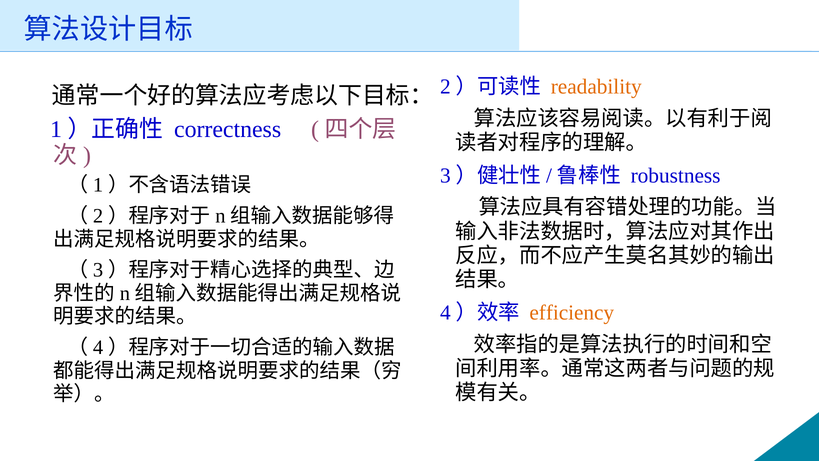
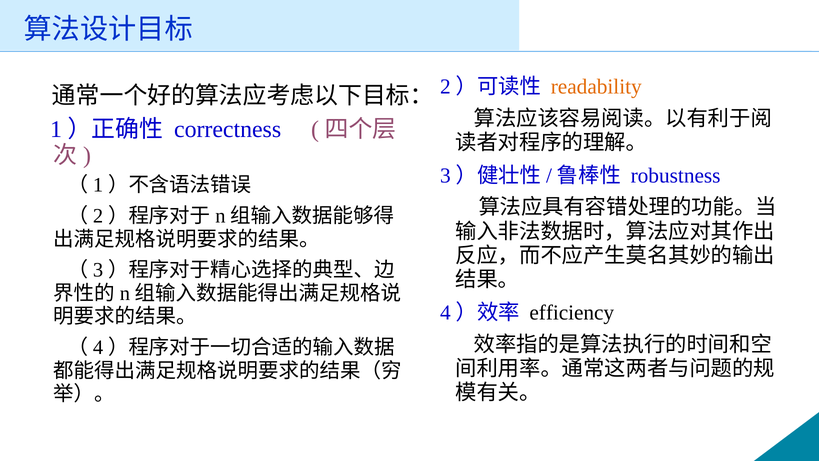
efficiency colour: orange -> black
